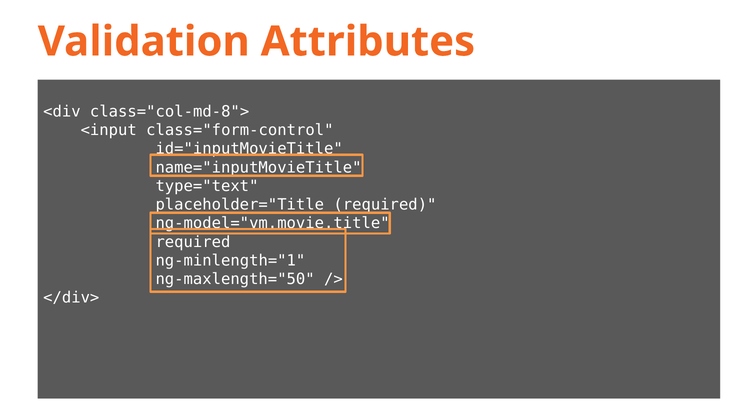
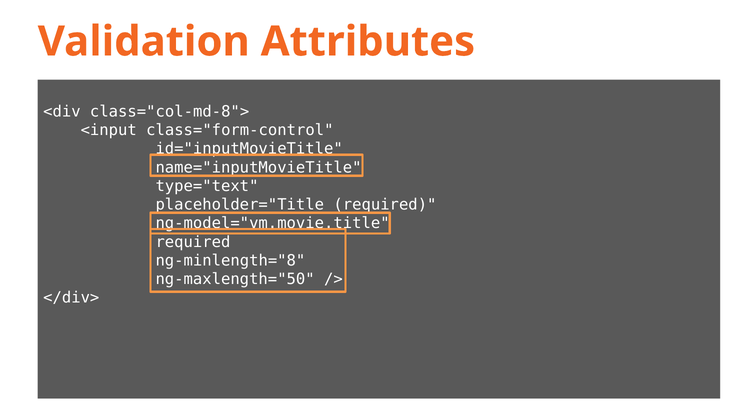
ng-minlength="1: ng-minlength="1 -> ng-minlength="8
